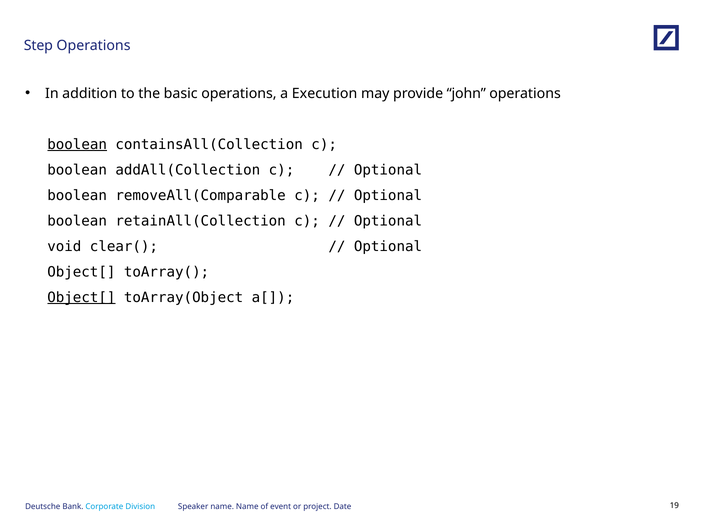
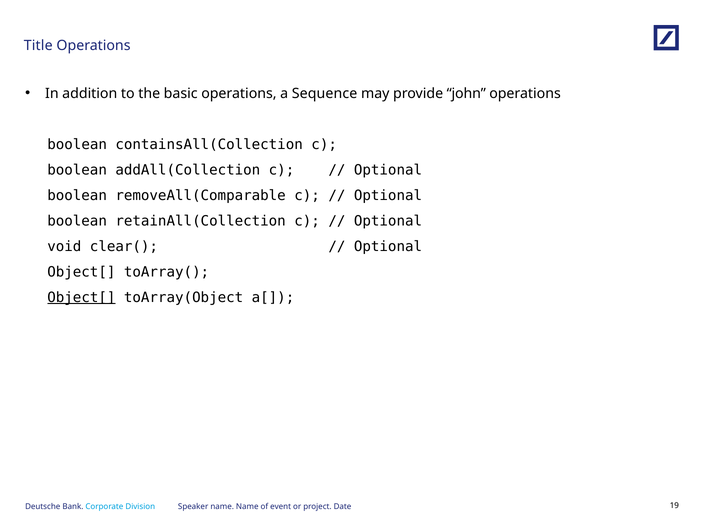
Step: Step -> Title
Execution: Execution -> Sequence
boolean at (77, 144) underline: present -> none
